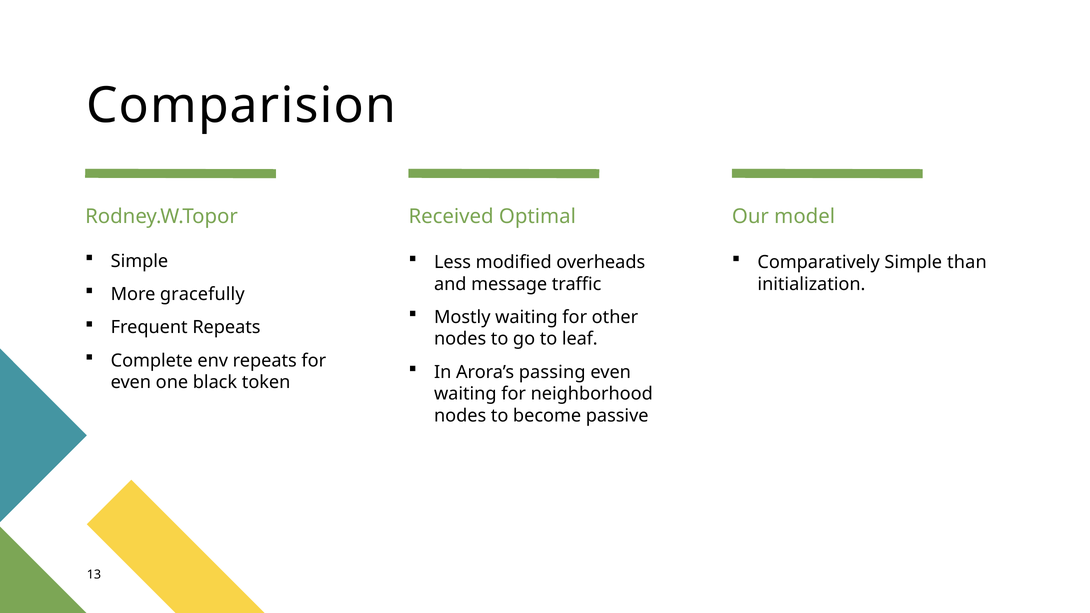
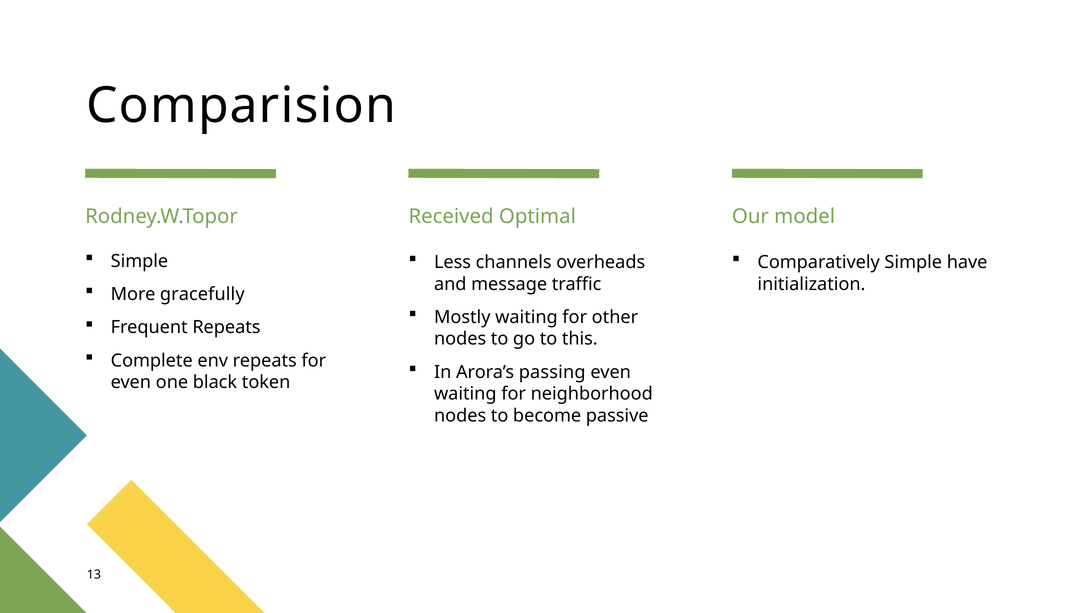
modified: modified -> channels
than: than -> have
leaf: leaf -> this
